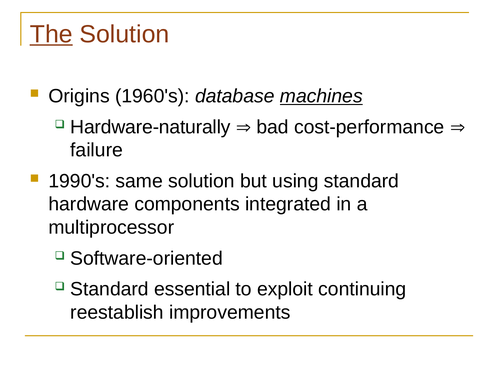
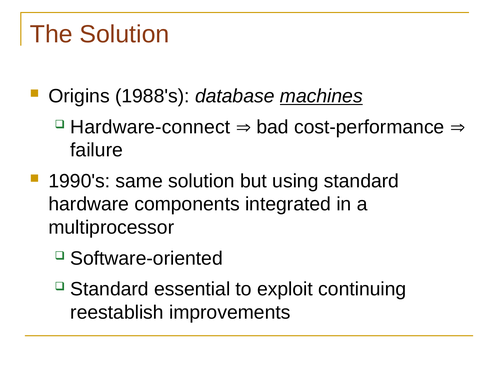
The underline: present -> none
1960's: 1960's -> 1988's
Hardware-naturally: Hardware-naturally -> Hardware-connect
